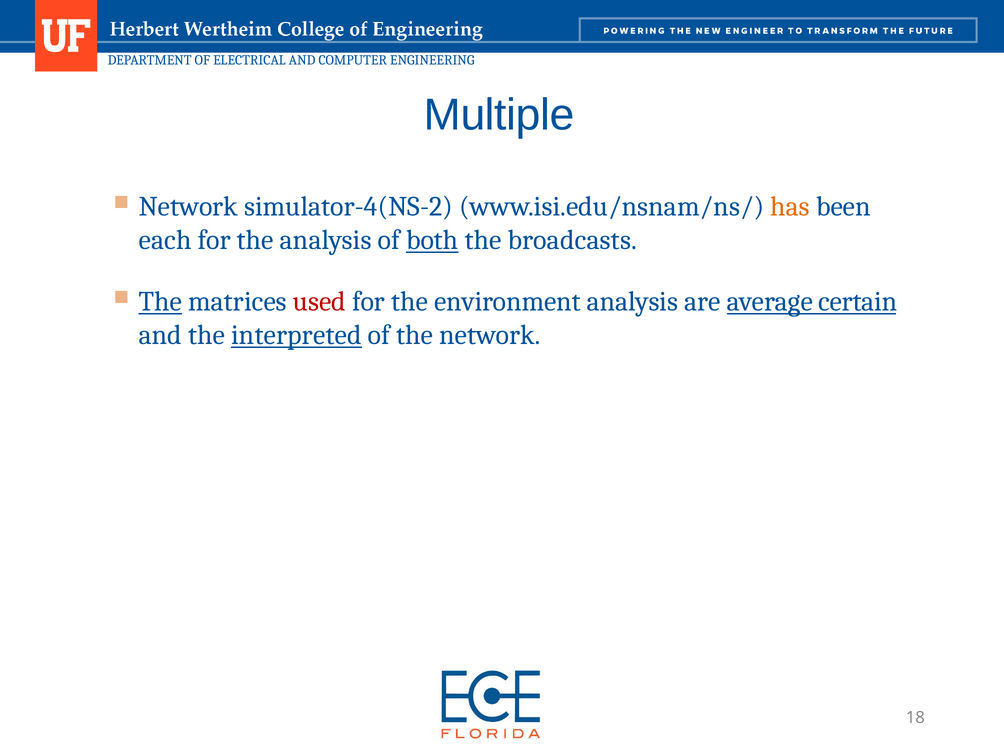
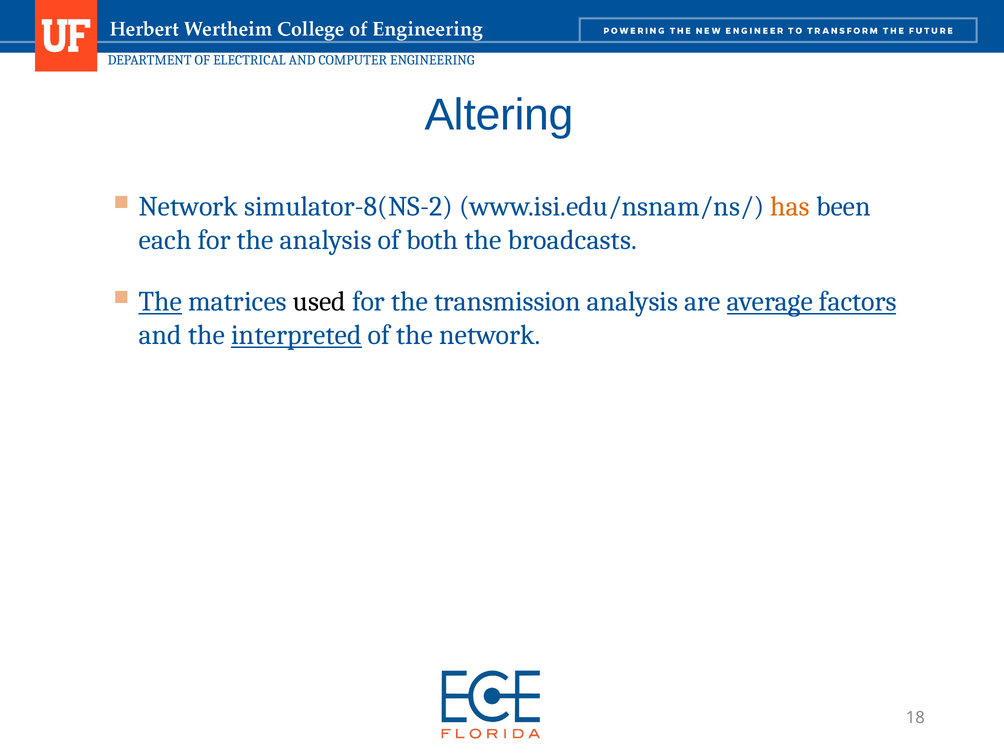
Multiple: Multiple -> Altering
simulator-4(NS-2: simulator-4(NS-2 -> simulator-8(NS-2
both underline: present -> none
used colour: red -> black
environment: environment -> transmission
certain: certain -> factors
